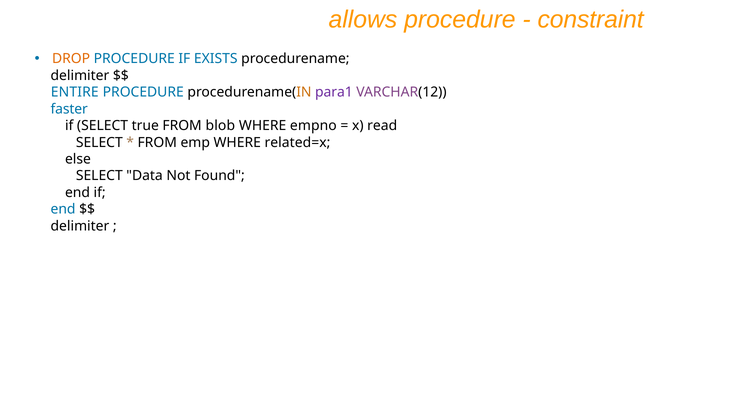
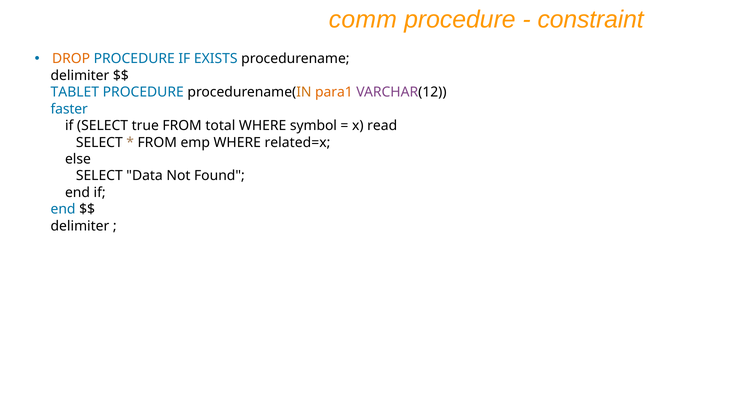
allows: allows -> comm
ENTIRE: ENTIRE -> TABLET
para1 colour: purple -> orange
blob: blob -> total
empno: empno -> symbol
